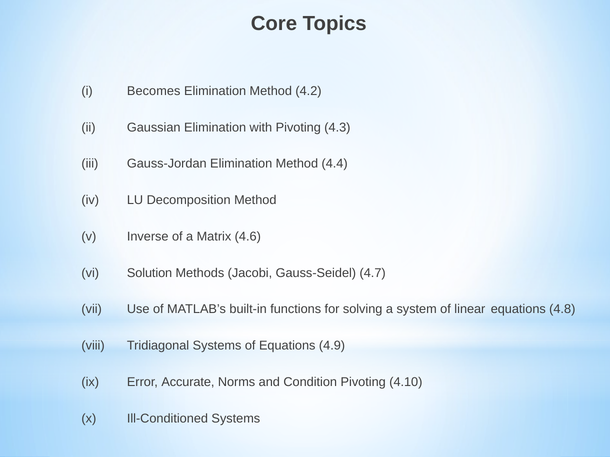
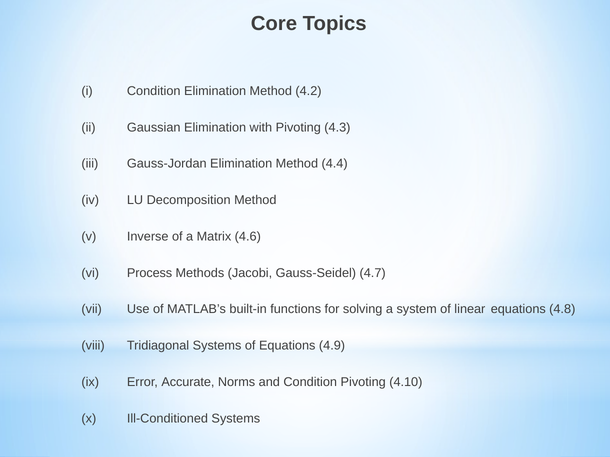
i Becomes: Becomes -> Condition
Solution: Solution -> Process
